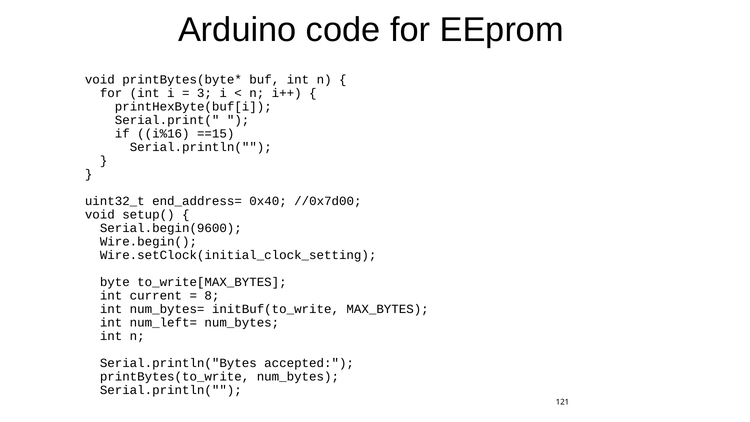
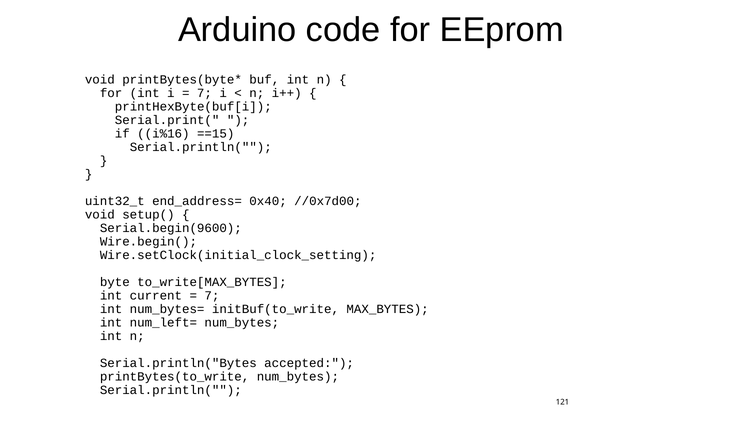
3 at (204, 93): 3 -> 7
8 at (212, 295): 8 -> 7
